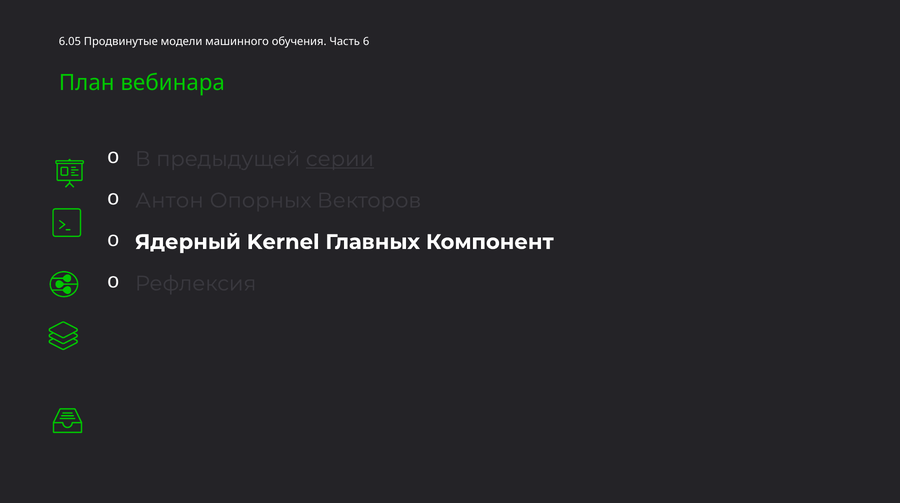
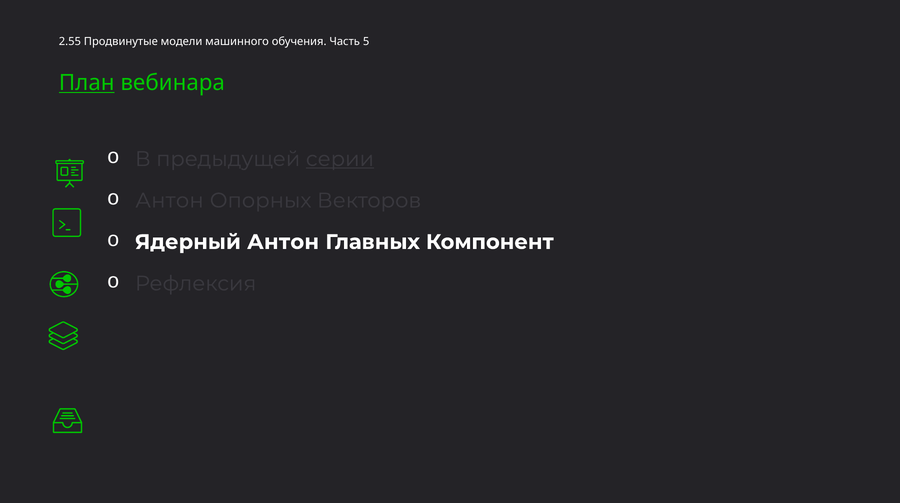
6.05: 6.05 -> 2.55
6: 6 -> 5
План underline: none -> present
Ядерный Kernel: Kernel -> Антон
